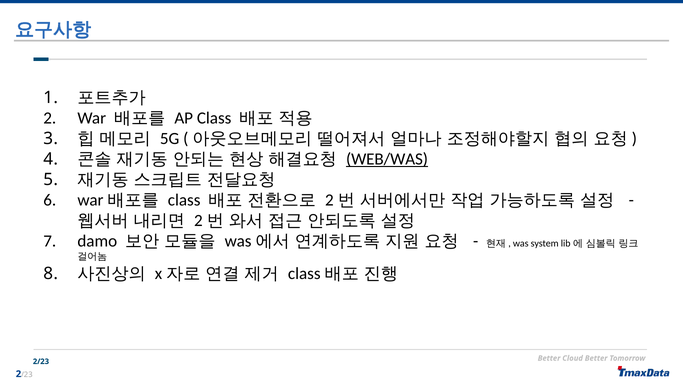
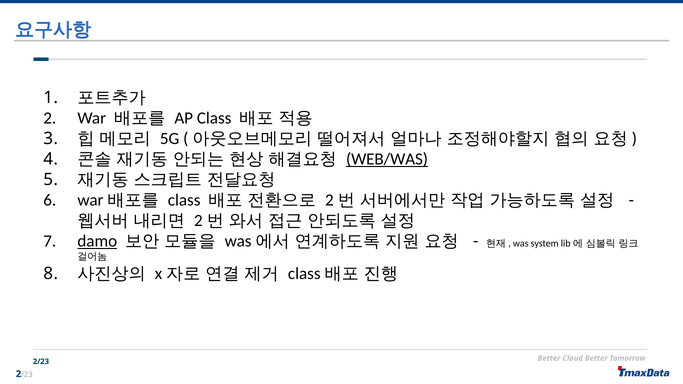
damo underline: none -> present
